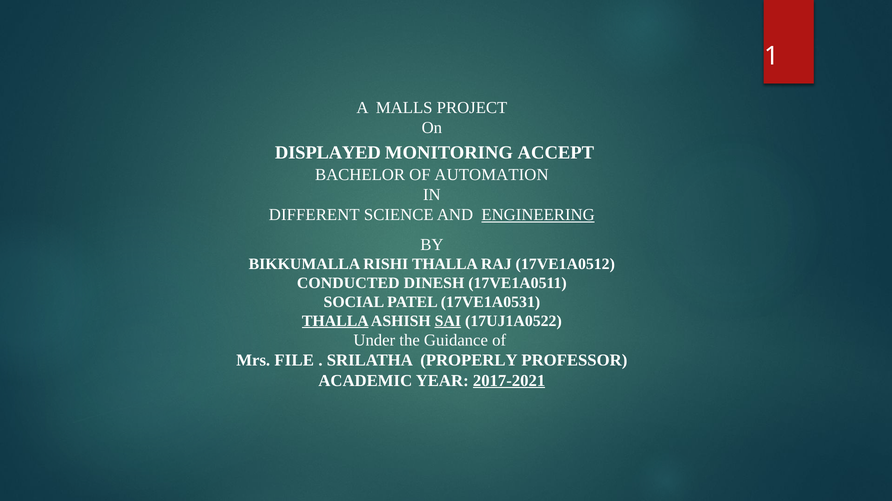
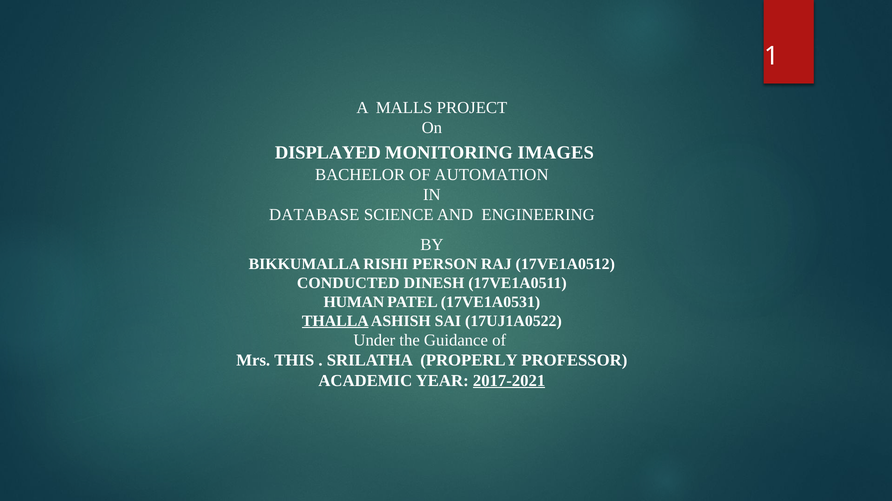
ACCEPT: ACCEPT -> IMAGES
DIFFERENT: DIFFERENT -> DATABASE
ENGINEERING underline: present -> none
RISHI THALLA: THALLA -> PERSON
SOCIAL: SOCIAL -> HUMAN
SAI underline: present -> none
FILE: FILE -> THIS
